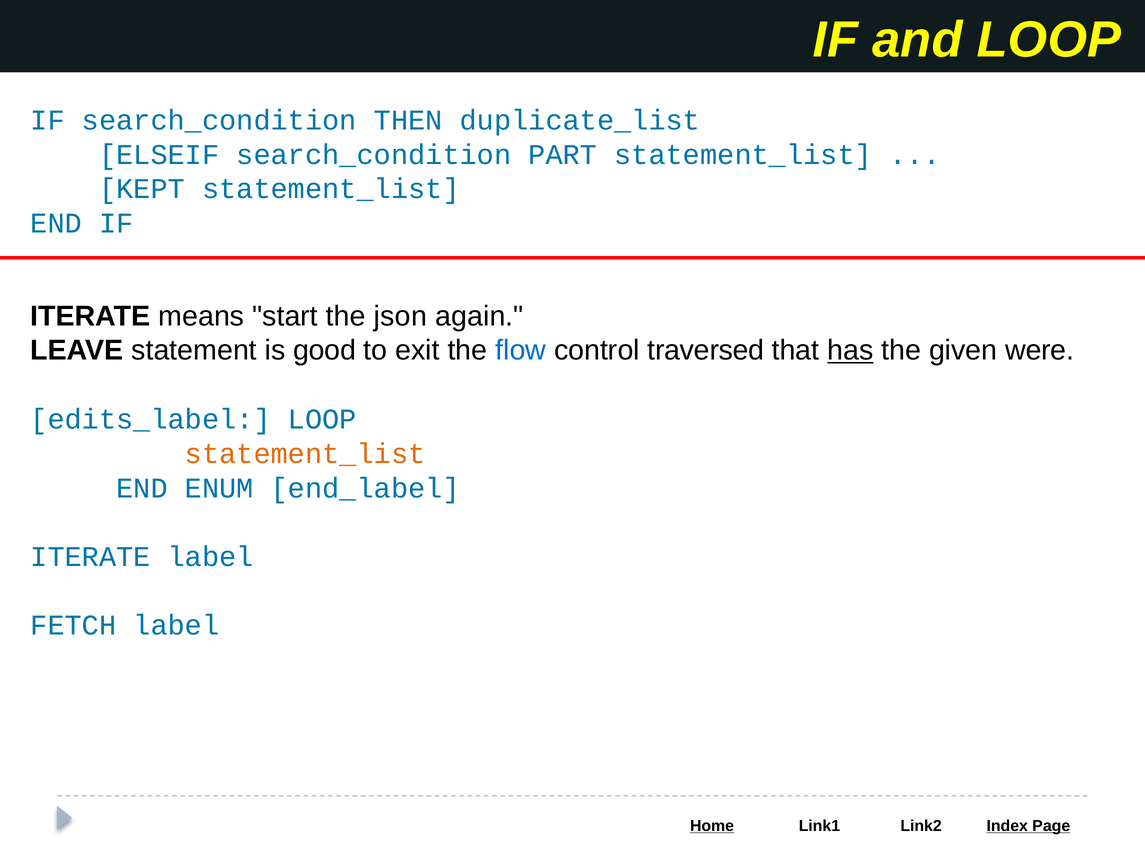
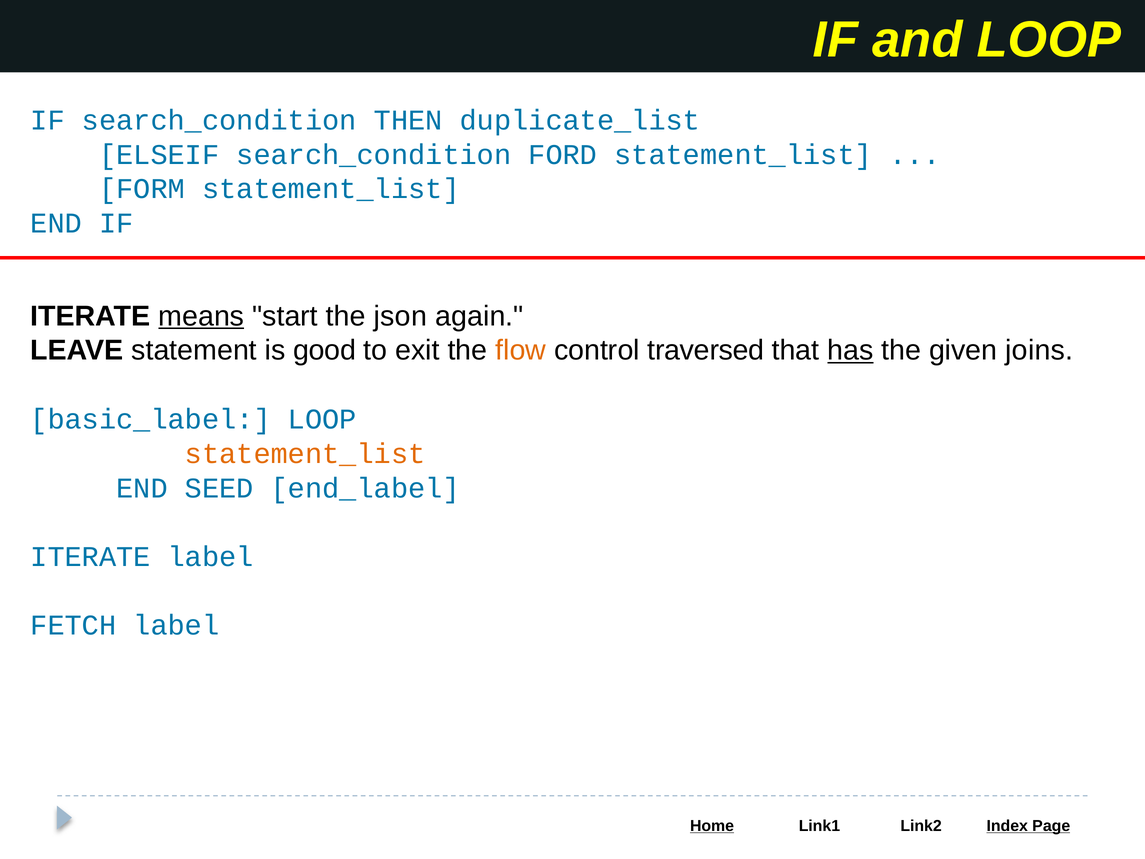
PART: PART -> FORD
KEPT: KEPT -> FORM
means underline: none -> present
flow colour: blue -> orange
were: were -> joins
edits_label: edits_label -> basic_label
ENUM: ENUM -> SEED
